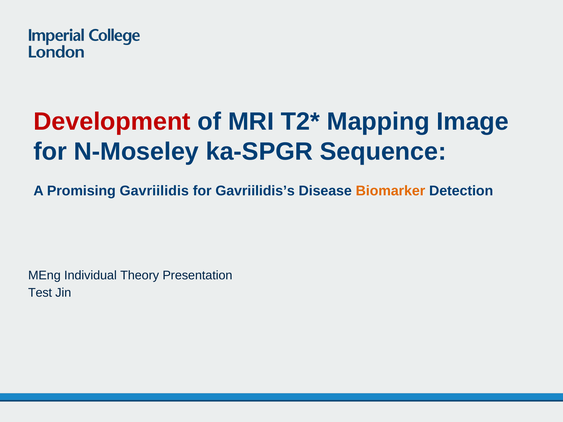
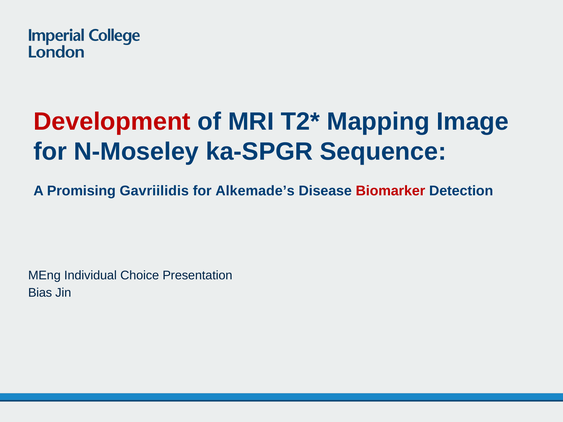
Gavriilidis’s: Gavriilidis’s -> Alkemade’s
Biomarker colour: orange -> red
Theory: Theory -> Choice
Test: Test -> Bias
